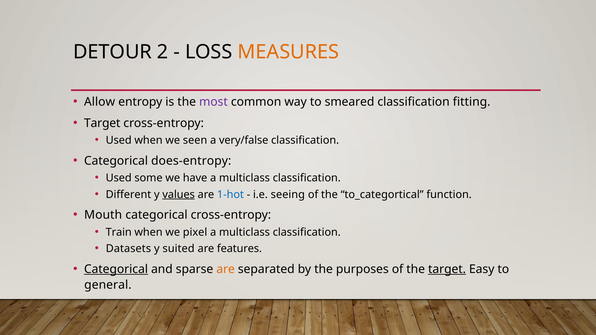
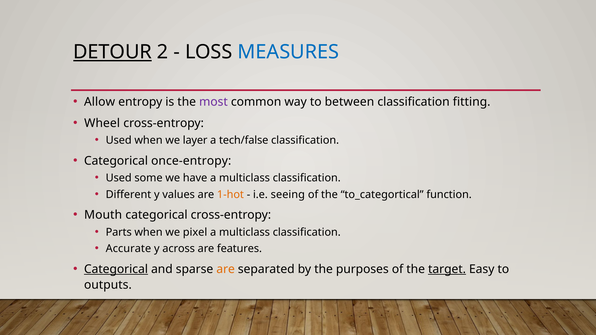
DETOUR underline: none -> present
MEASURES colour: orange -> blue
smeared: smeared -> between
Target at (102, 123): Target -> Wheel
seen: seen -> layer
very/false: very/false -> tech/false
does-entropy: does-entropy -> once-entropy
values underline: present -> none
1-hot colour: blue -> orange
Train: Train -> Parts
Datasets: Datasets -> Accurate
suited: suited -> across
general: general -> outputs
